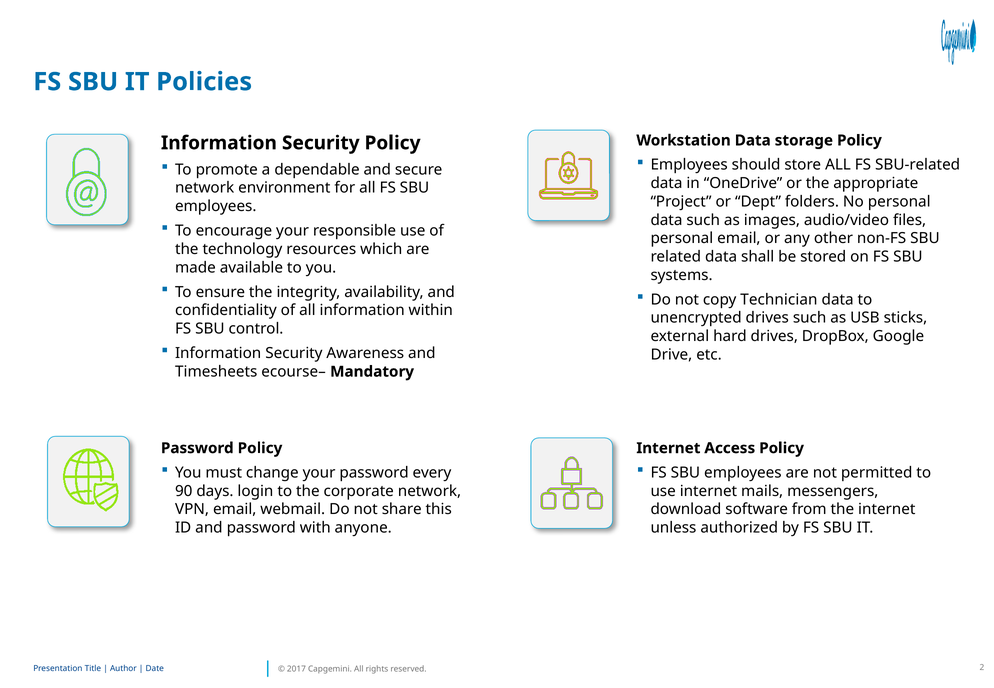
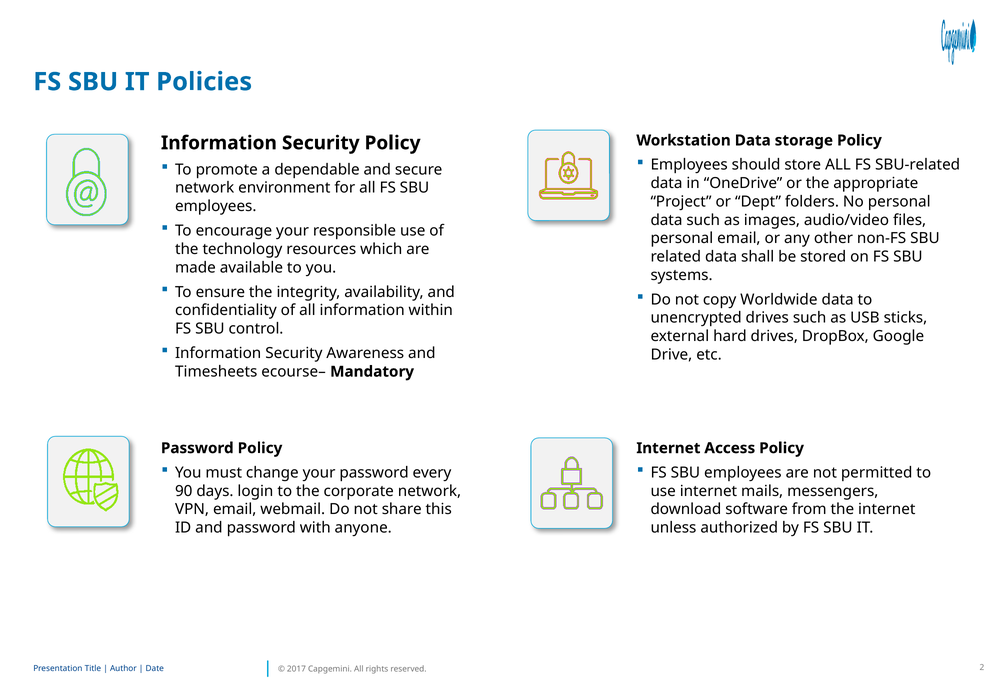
Technician: Technician -> Worldwide
